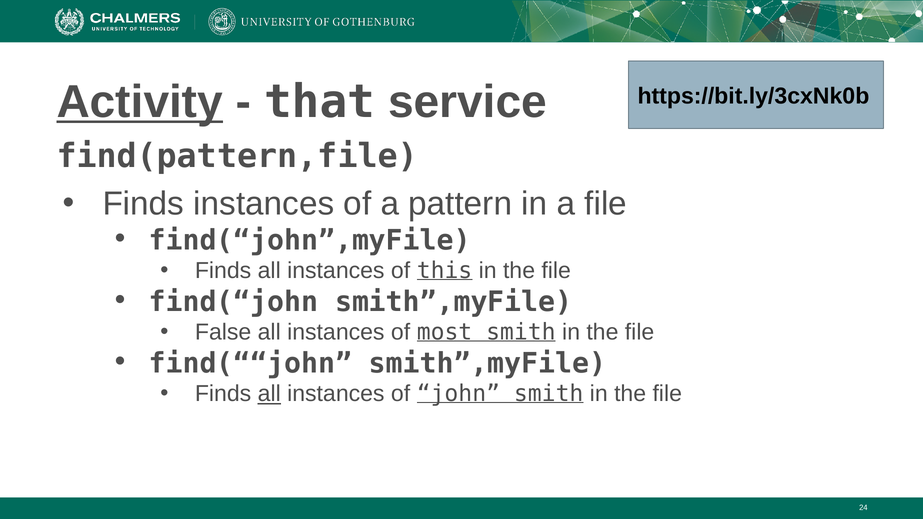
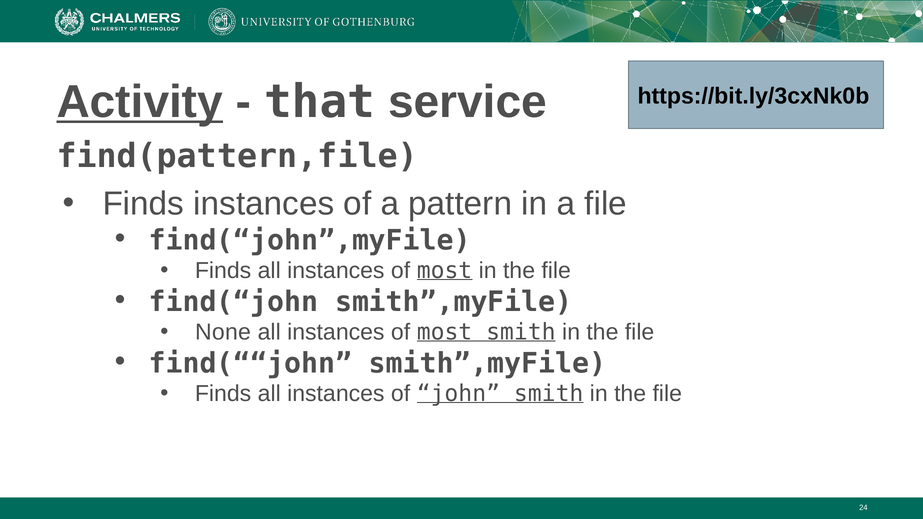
this at (445, 271): this -> most
False: False -> None
all at (269, 394) underline: present -> none
